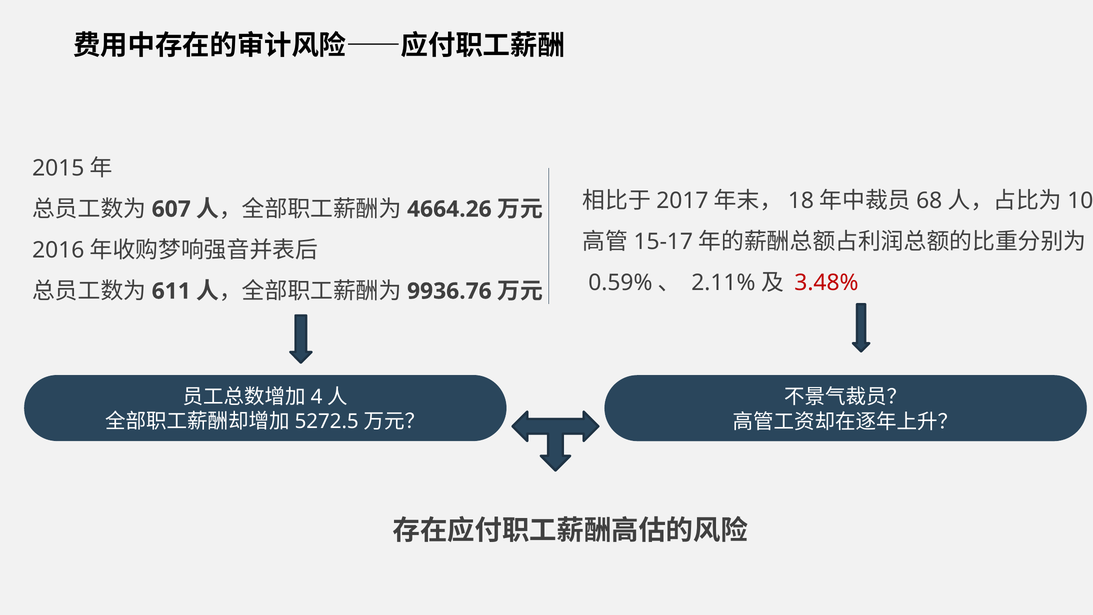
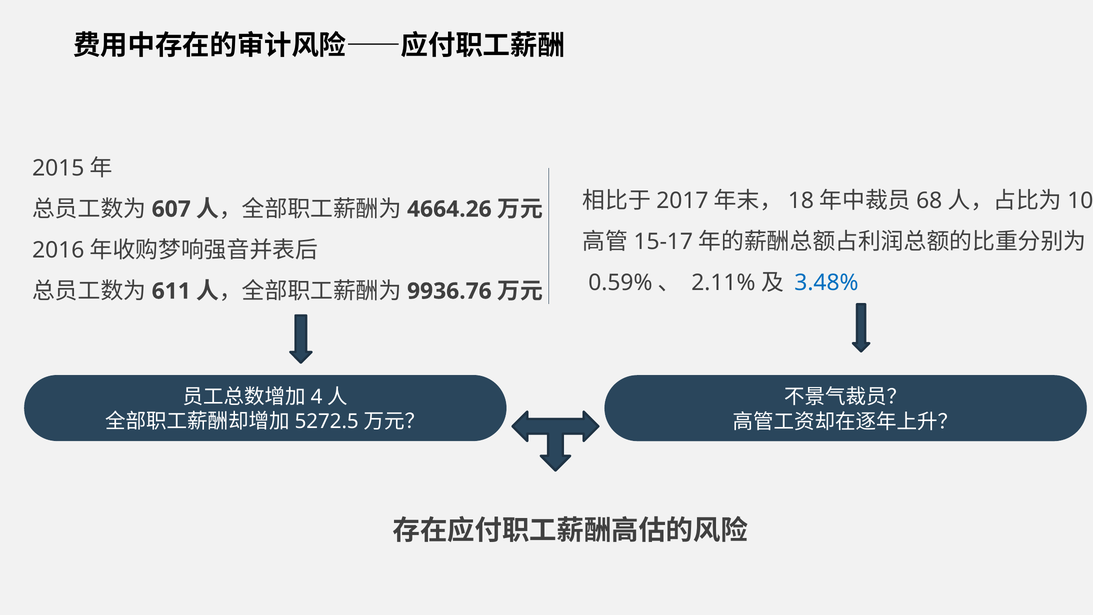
3.48% colour: red -> blue
